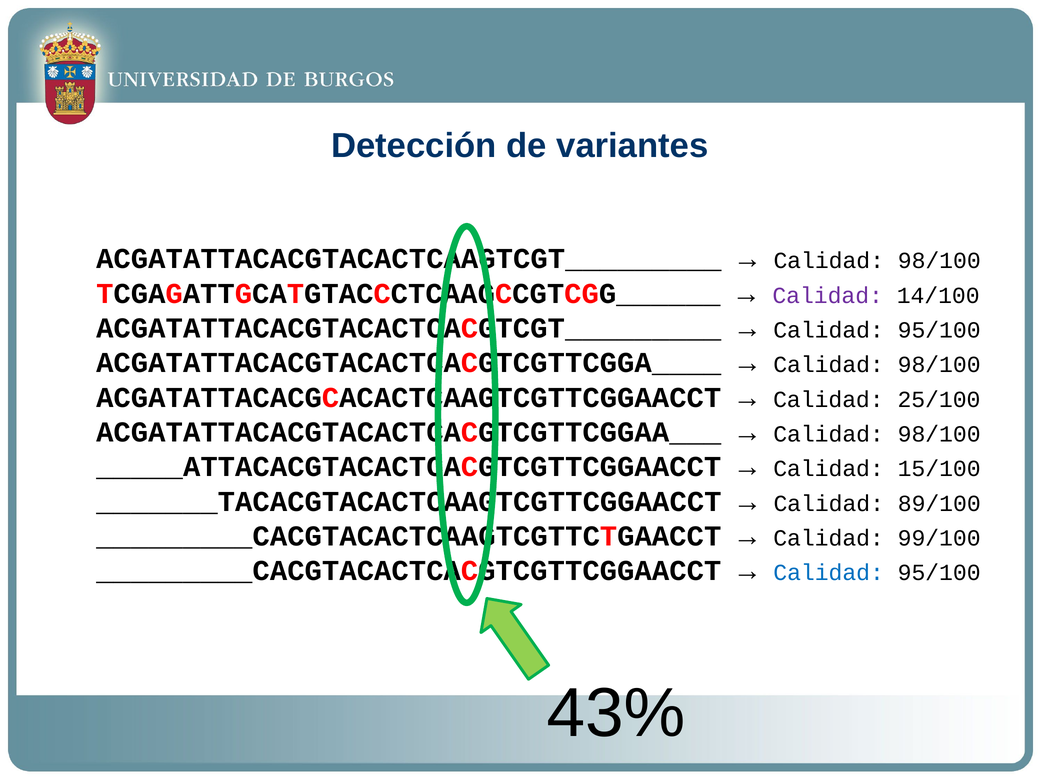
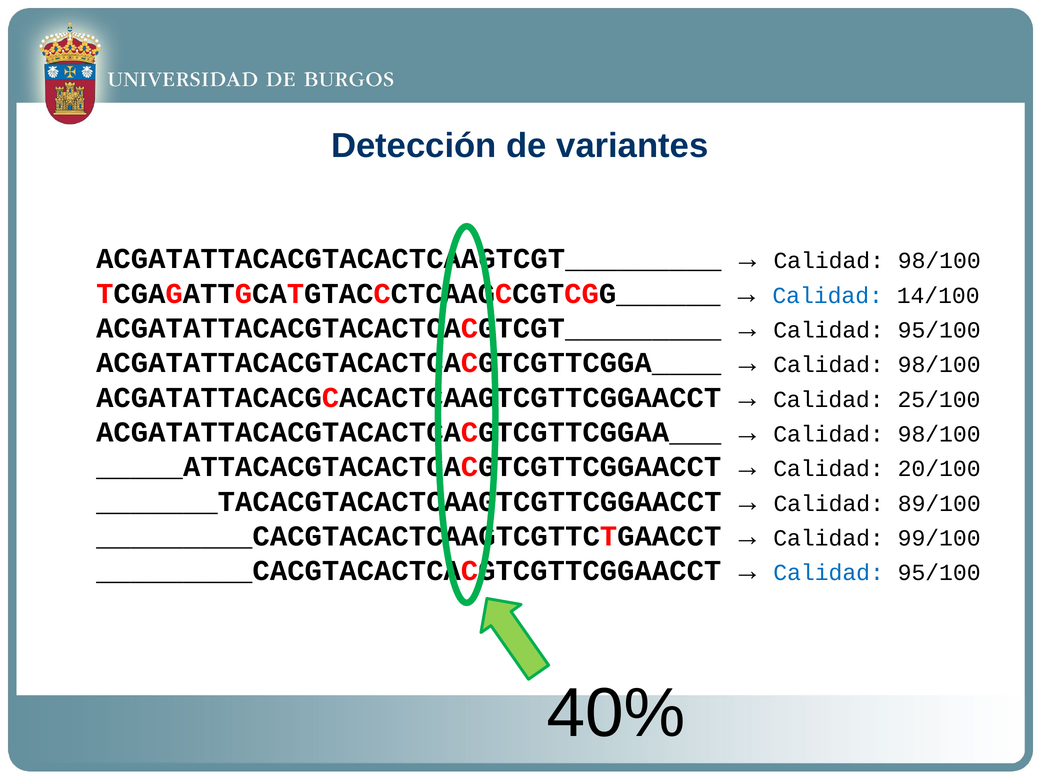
Calidad at (828, 295) colour: purple -> blue
15/100: 15/100 -> 20/100
43%: 43% -> 40%
